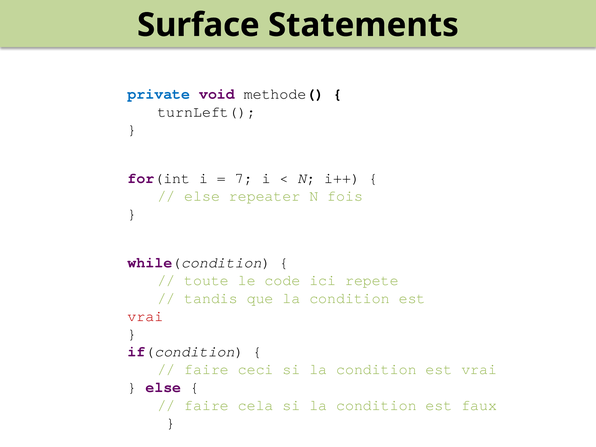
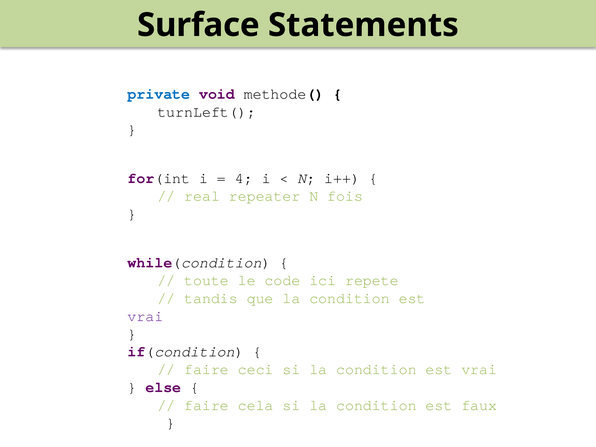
7: 7 -> 4
else at (202, 196): else -> real
vrai at (145, 316) colour: red -> purple
